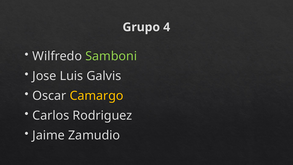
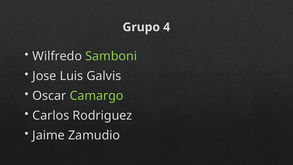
Camargo colour: yellow -> light green
